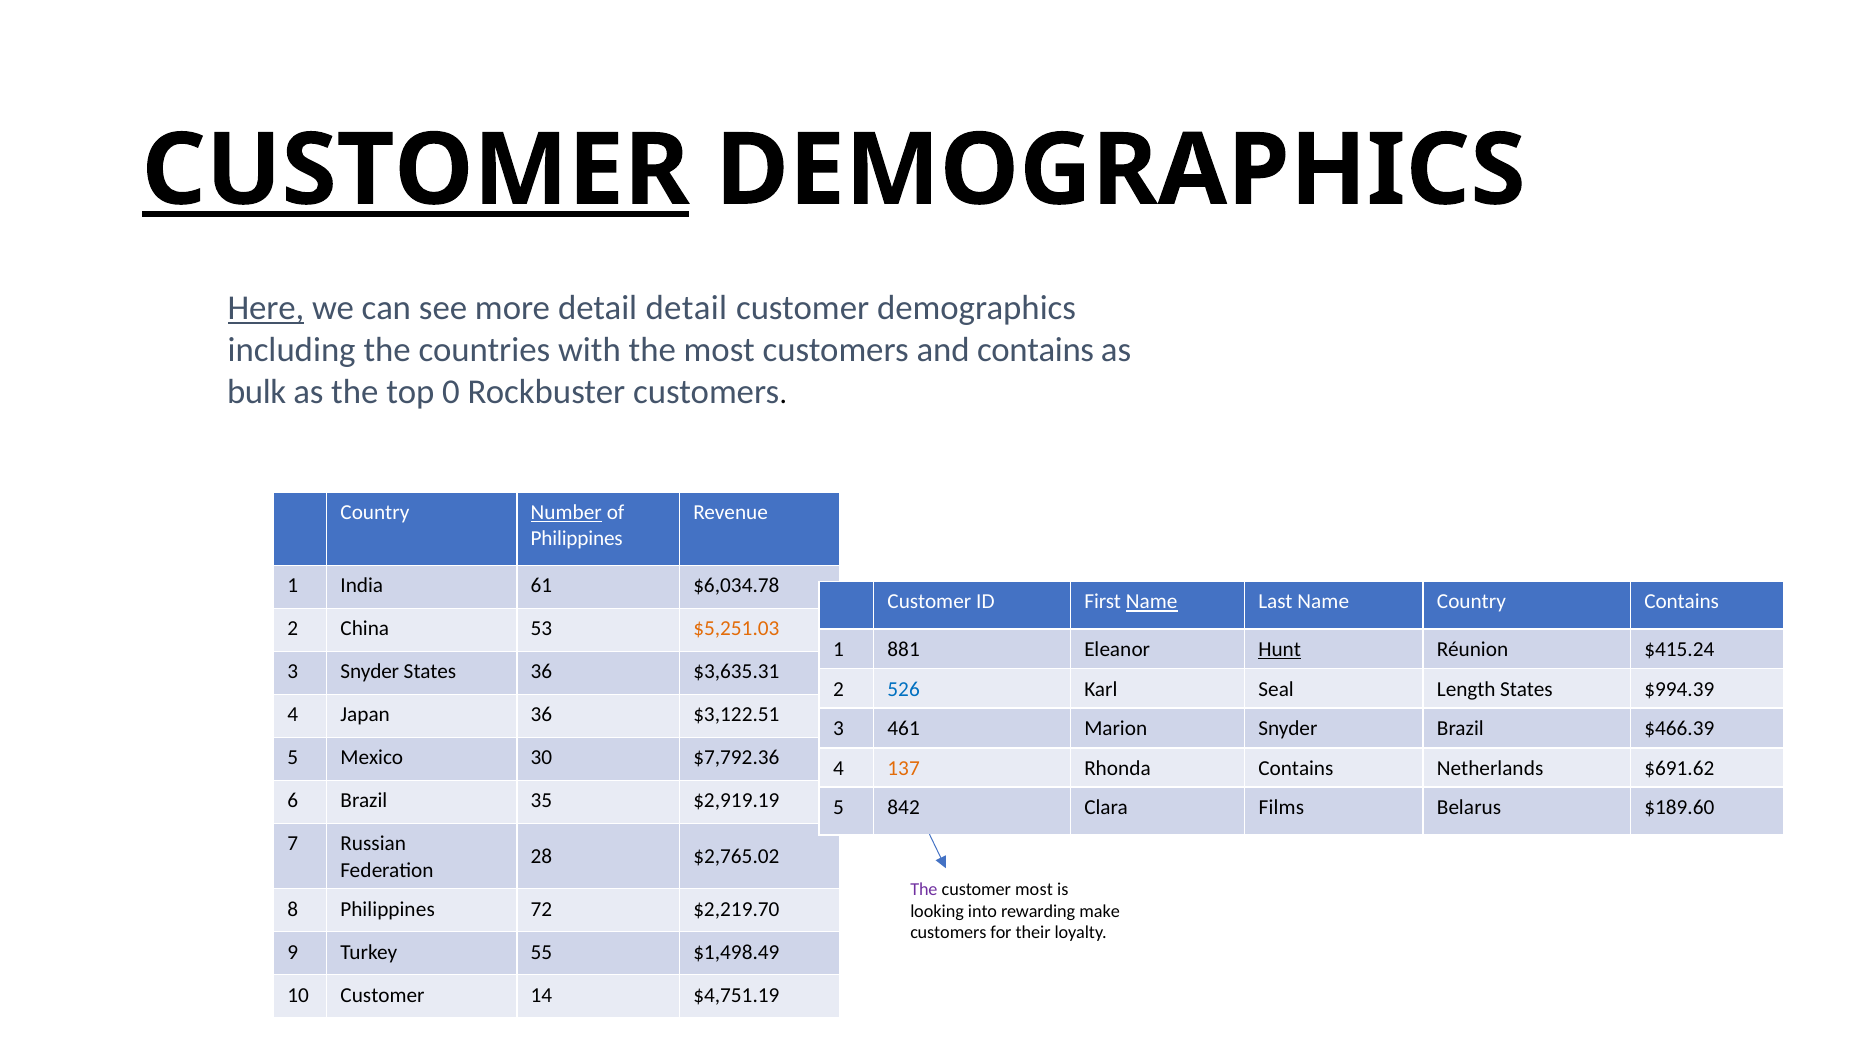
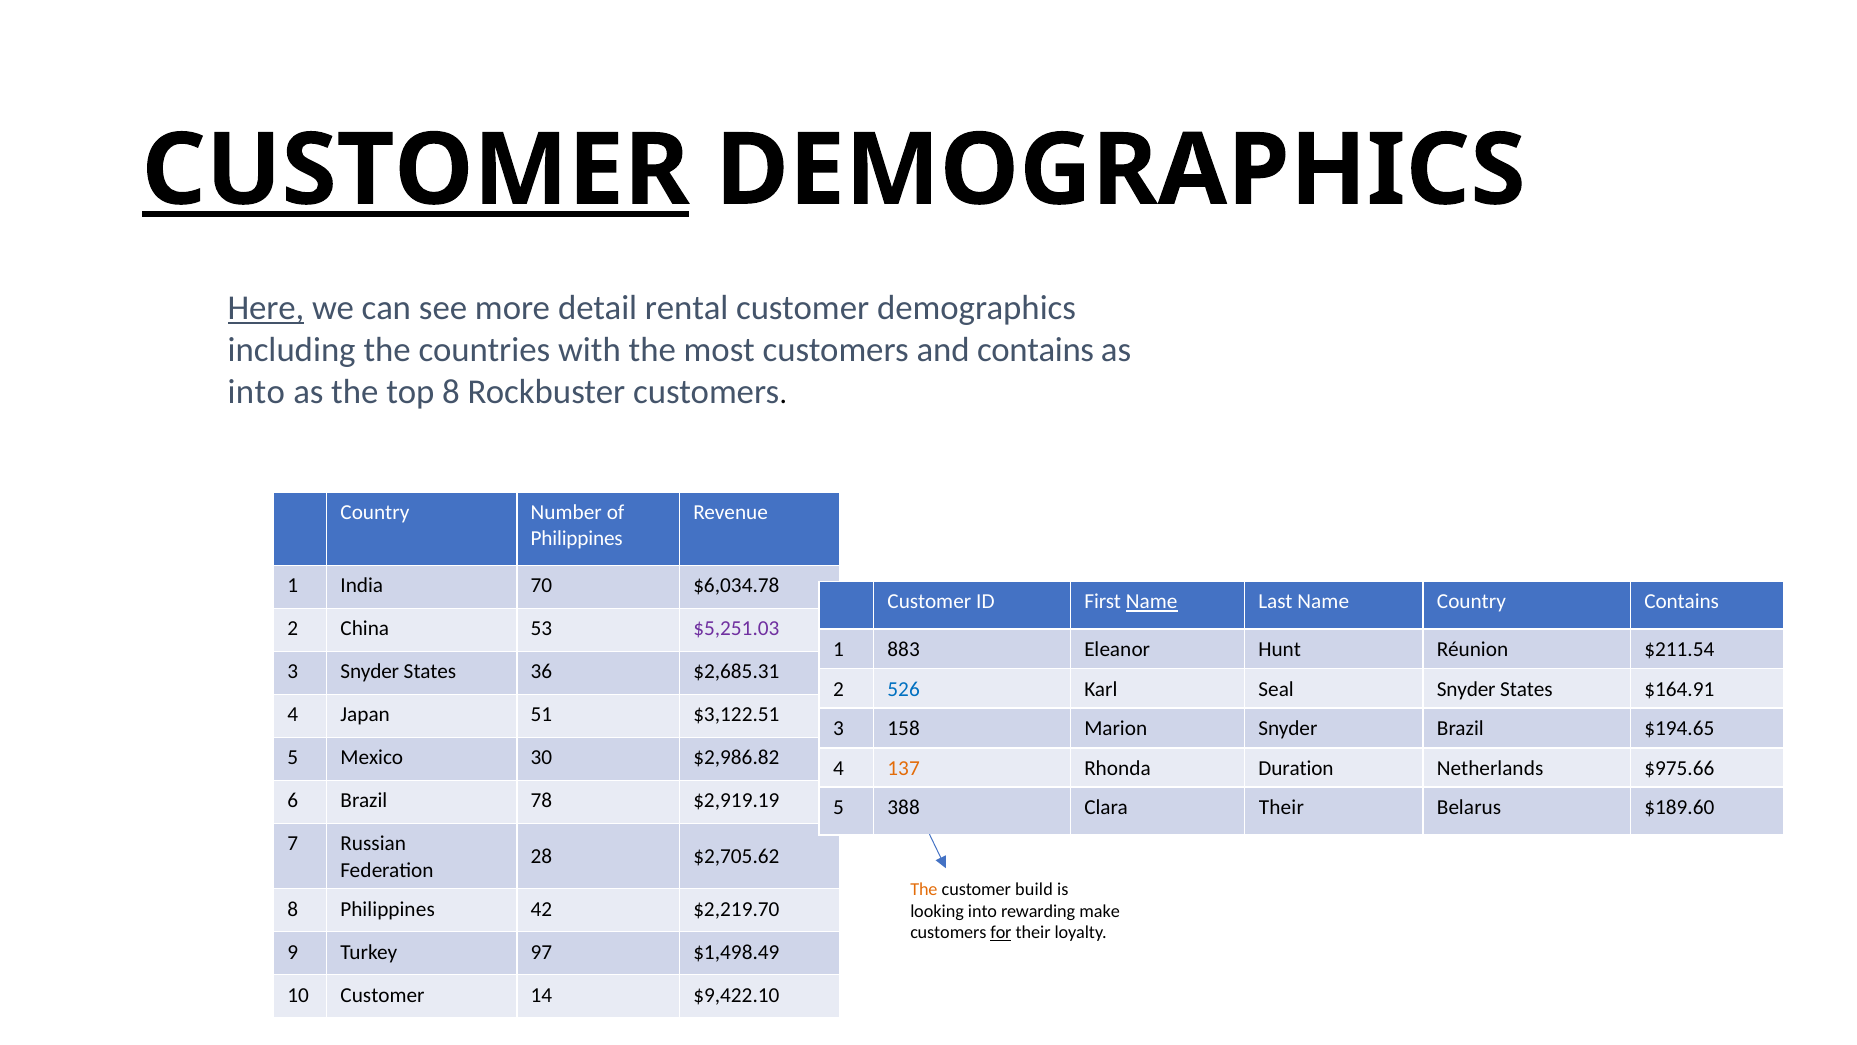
detail detail: detail -> rental
bulk at (257, 392): bulk -> into
top 0: 0 -> 8
Number underline: present -> none
61: 61 -> 70
$5,251.03 colour: orange -> purple
881: 881 -> 883
Hunt underline: present -> none
$415.24: $415.24 -> $211.54
$3,635.31: $3,635.31 -> $2,685.31
Seal Length: Length -> Snyder
$994.39: $994.39 -> $164.91
Japan 36: 36 -> 51
461: 461 -> 158
$466.39: $466.39 -> $194.65
$7,792.36: $7,792.36 -> $2,986.82
Rhonda Contains: Contains -> Duration
$691.62: $691.62 -> $975.66
35: 35 -> 78
842: 842 -> 388
Clara Films: Films -> Their
$2,765.02: $2,765.02 -> $2,705.62
The at (924, 889) colour: purple -> orange
customer most: most -> build
72: 72 -> 42
for underline: none -> present
55: 55 -> 97
$4,751.19: $4,751.19 -> $9,422.10
